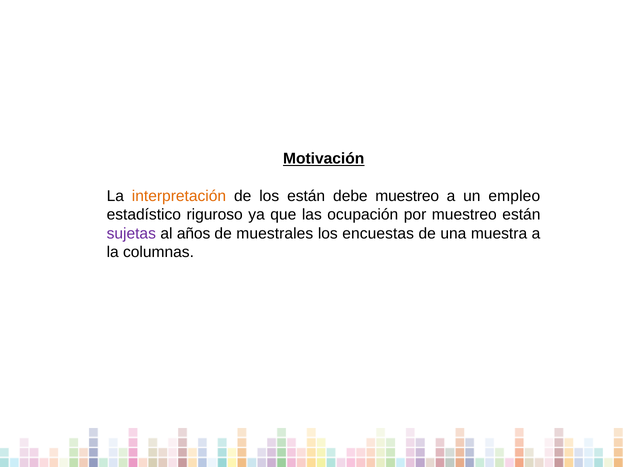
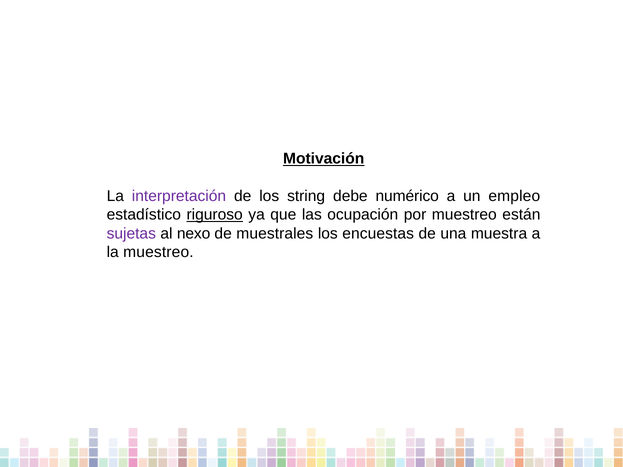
interpretación colour: orange -> purple
los están: están -> string
debe muestreo: muestreo -> numérico
riguroso underline: none -> present
años: años -> nexo
la columnas: columnas -> muestreo
